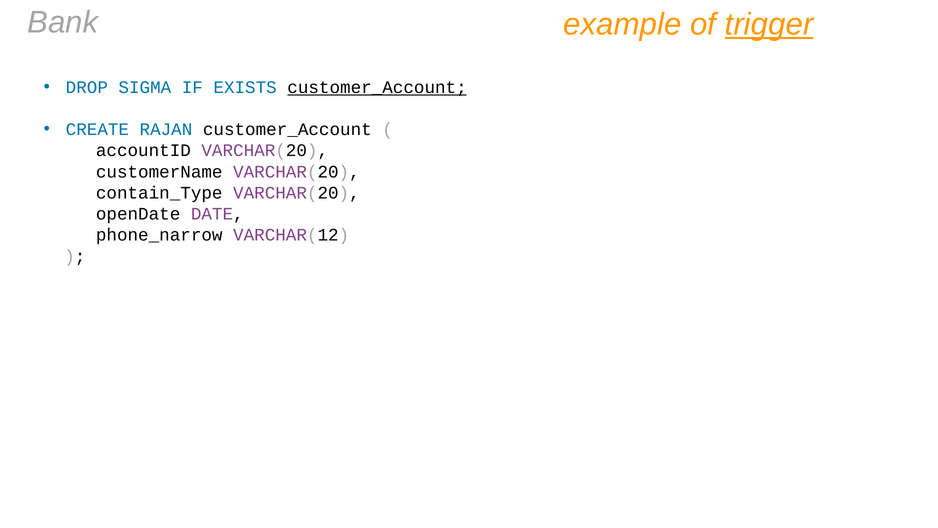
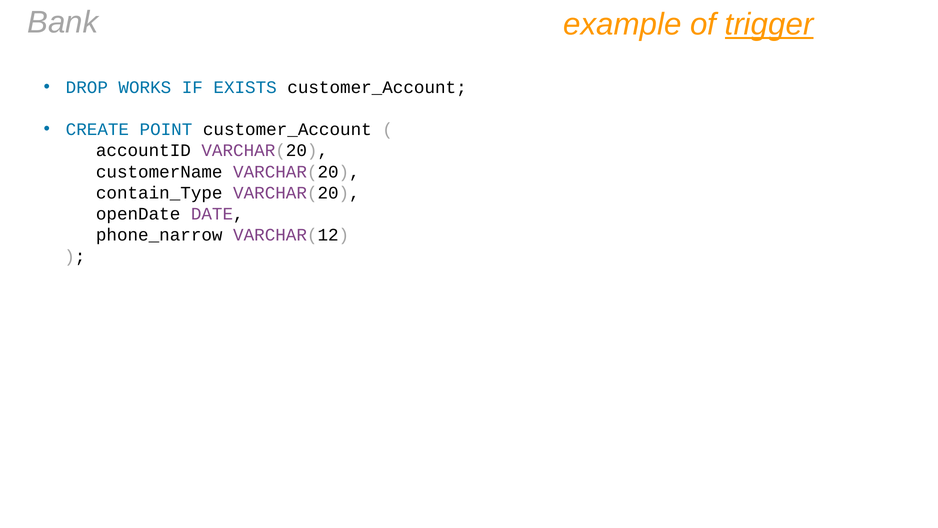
SIGMA: SIGMA -> WORKS
customer_Account at (377, 87) underline: present -> none
RAJAN: RAJAN -> POINT
